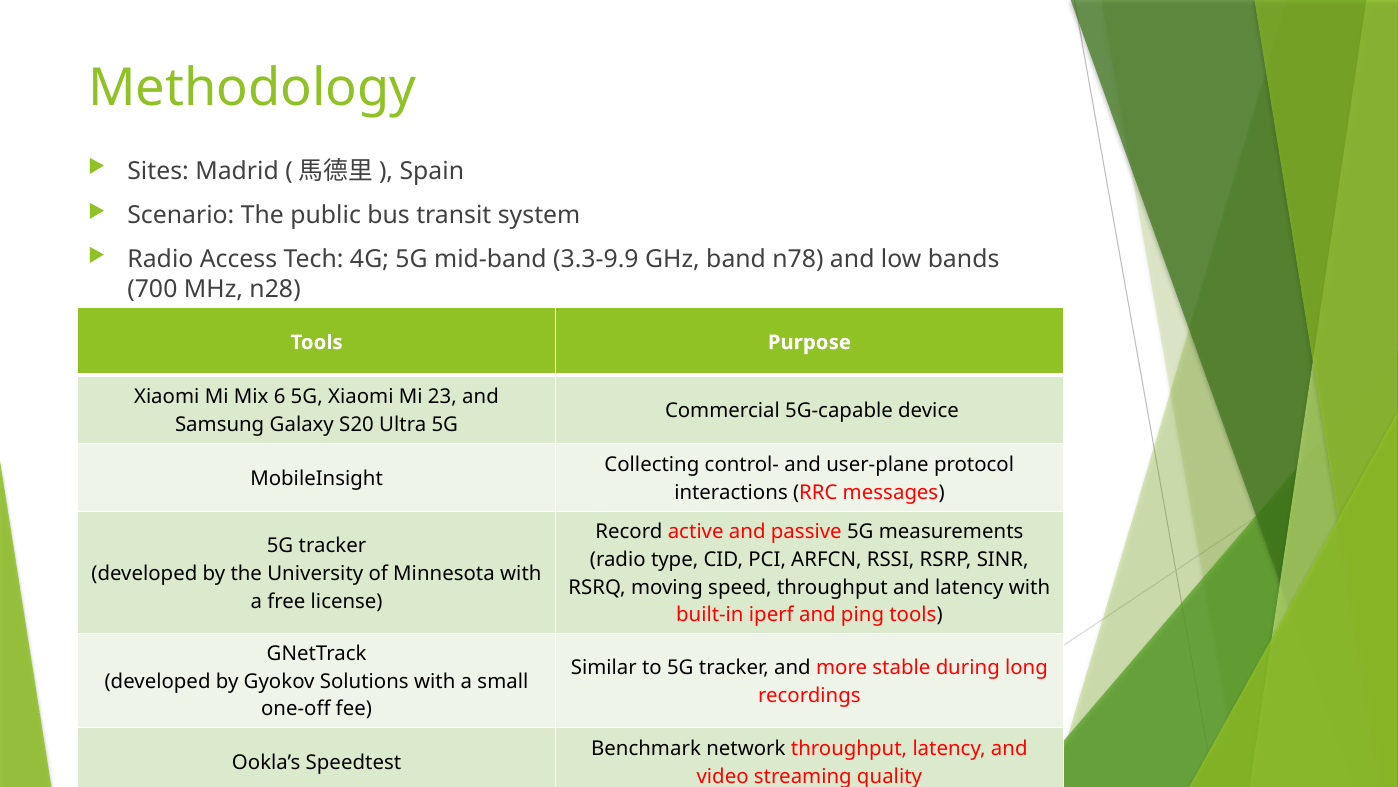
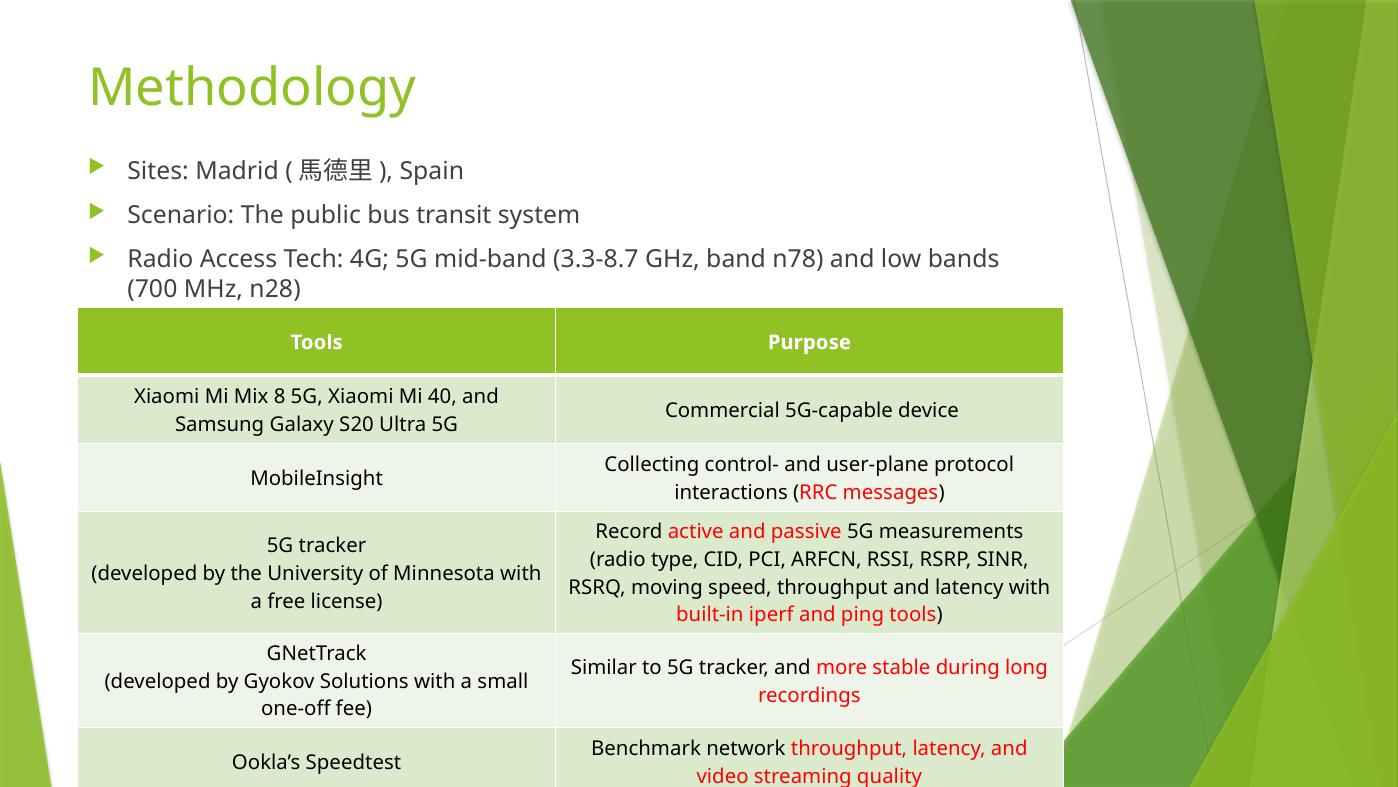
3.3-9.9: 3.3-9.9 -> 3.3-8.7
6: 6 -> 8
23: 23 -> 40
